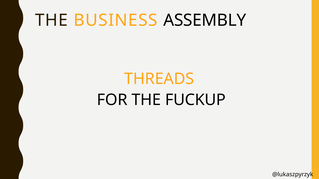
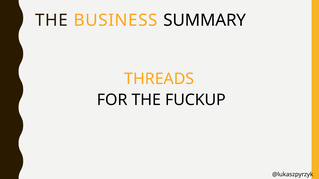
ASSEMBLY: ASSEMBLY -> SUMMARY
